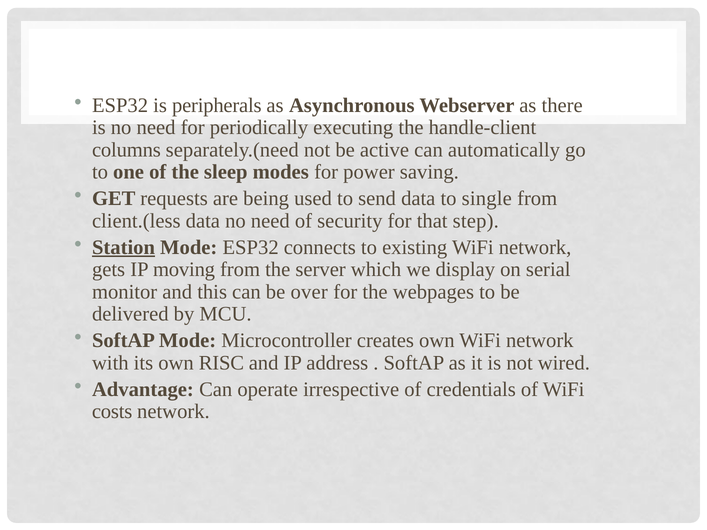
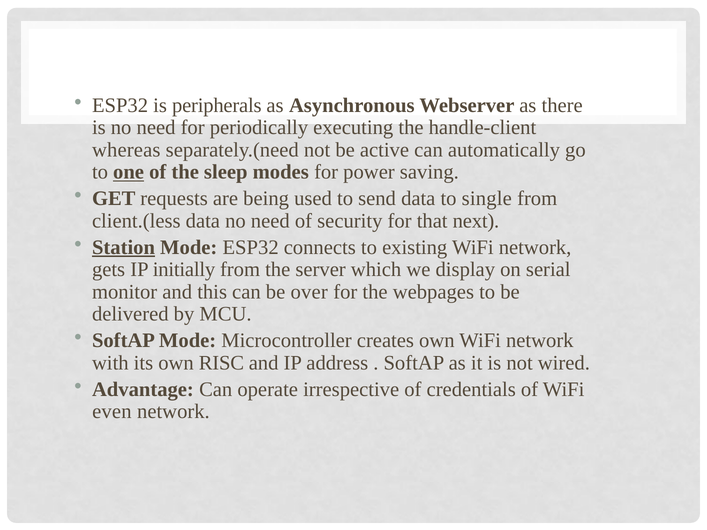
columns: columns -> whereas
one underline: none -> present
step: step -> next
moving: moving -> initially
costs: costs -> even
